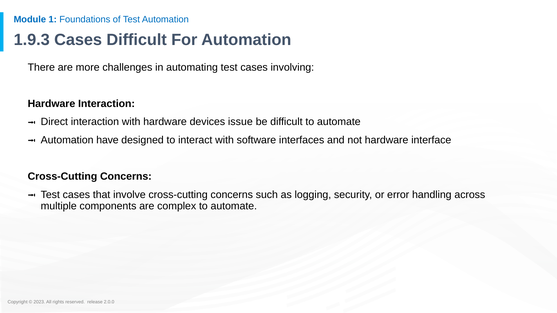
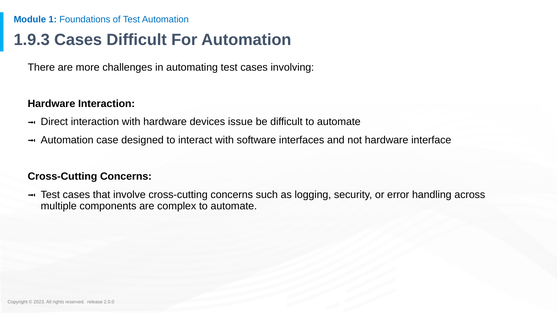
have: have -> case
